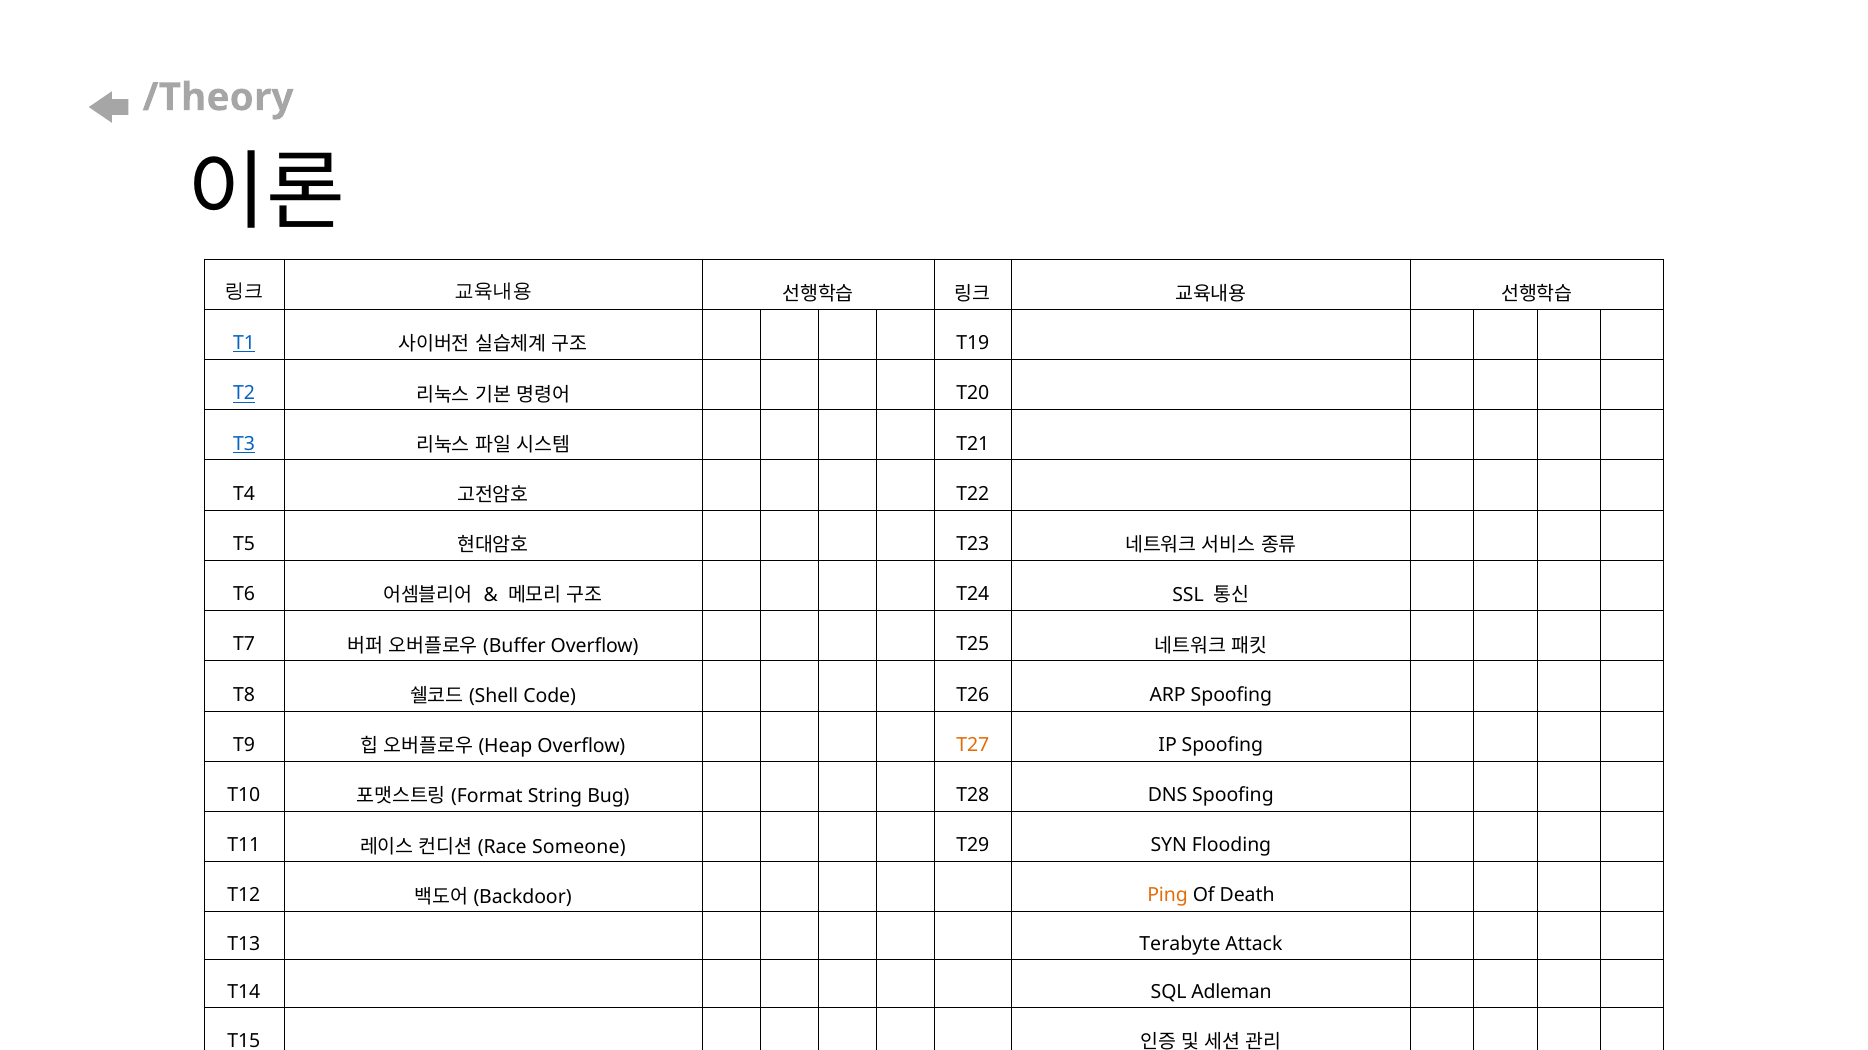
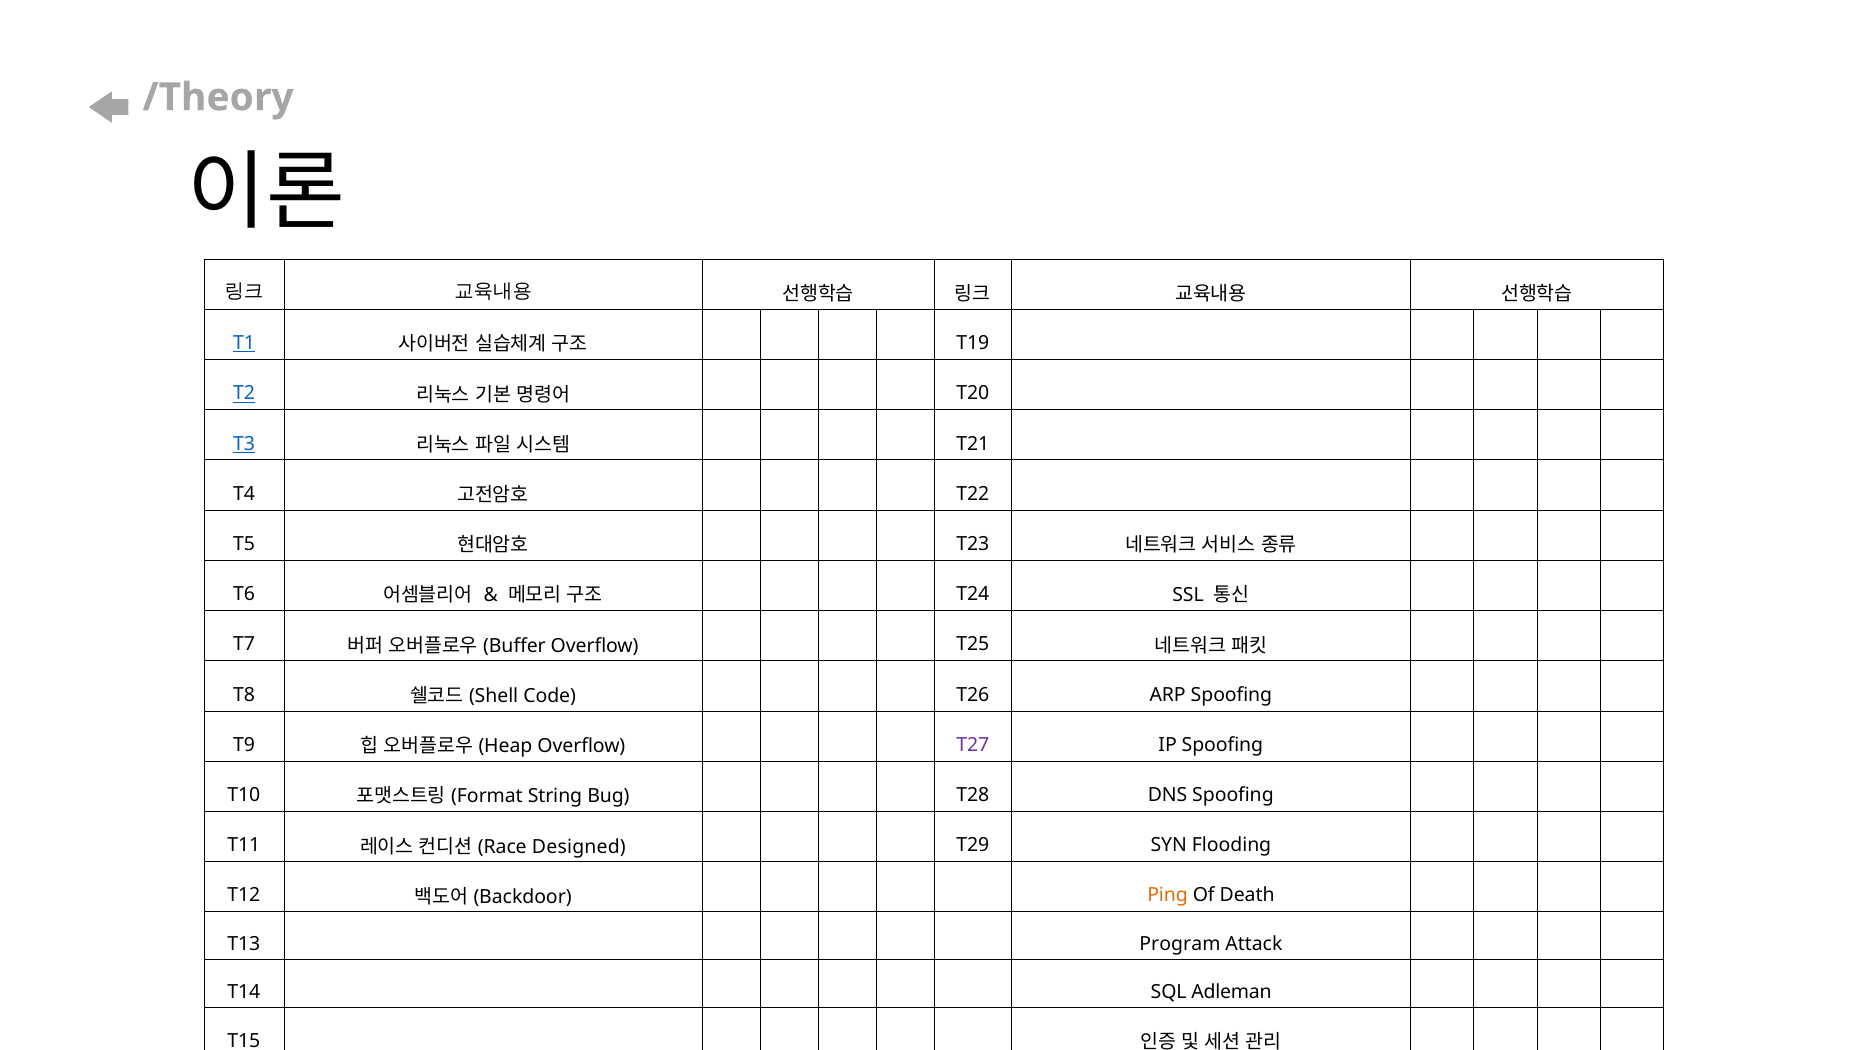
T27 colour: orange -> purple
Someone: Someone -> Designed
Terabyte: Terabyte -> Program
